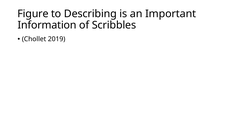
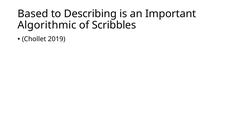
Figure: Figure -> Based
Information: Information -> Algorithmic
